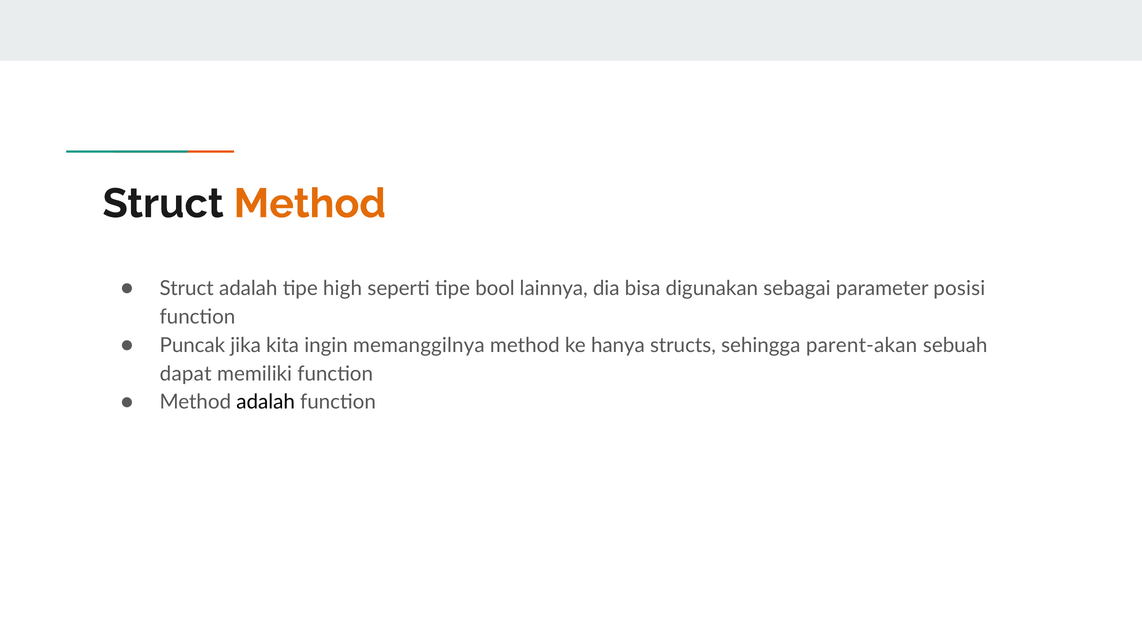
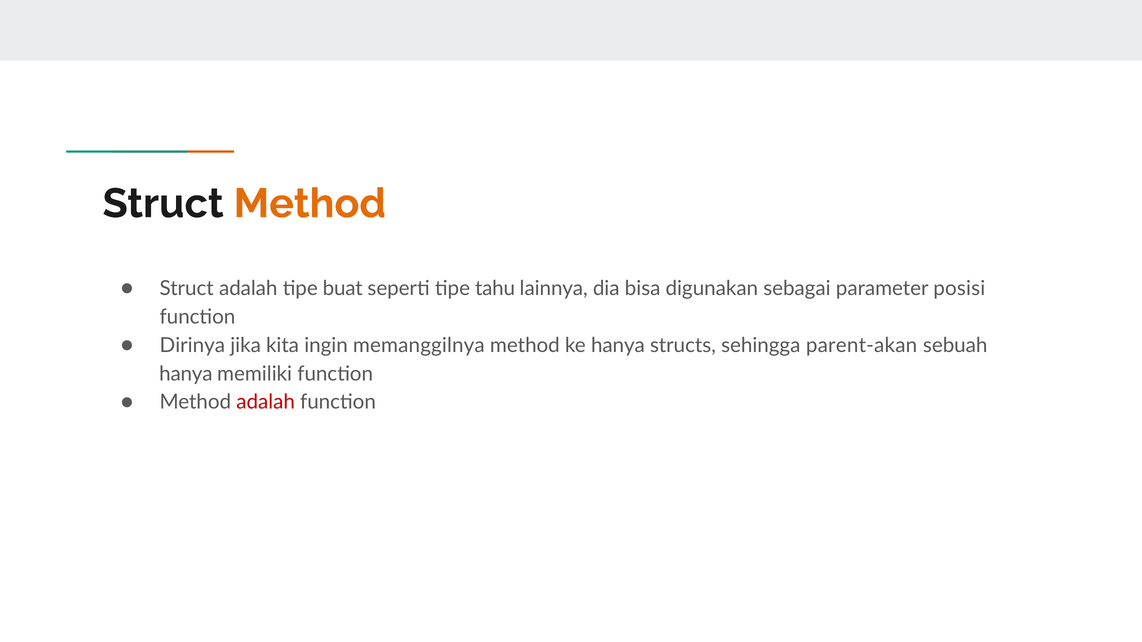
high: high -> buat
bool: bool -> tahu
Puncak: Puncak -> Dirinya
dapat at (186, 374): dapat -> hanya
adalah at (266, 402) colour: black -> red
